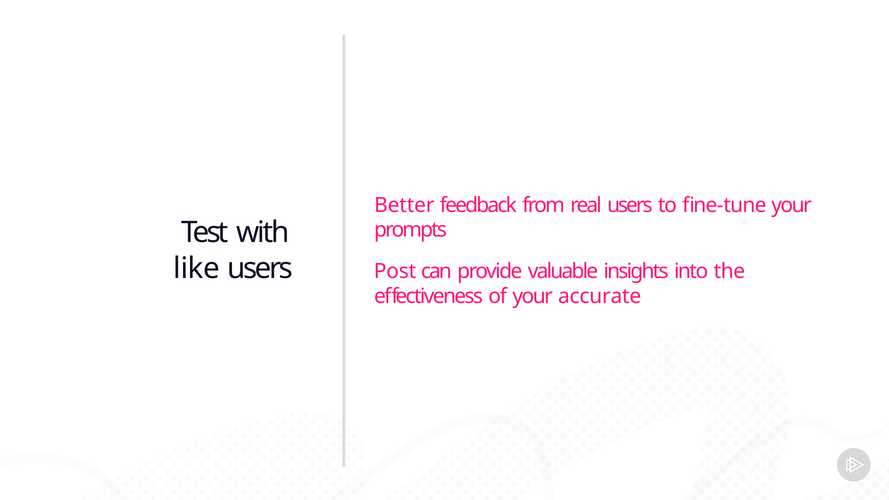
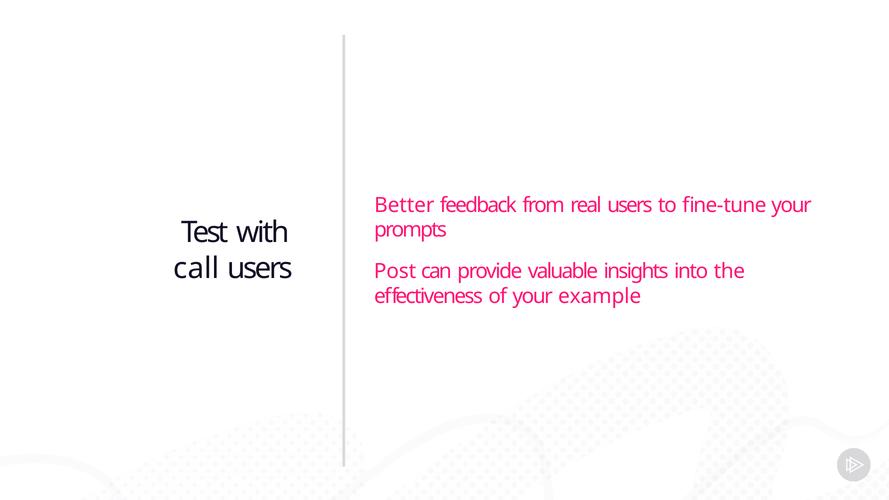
like: like -> call
accurate: accurate -> example
